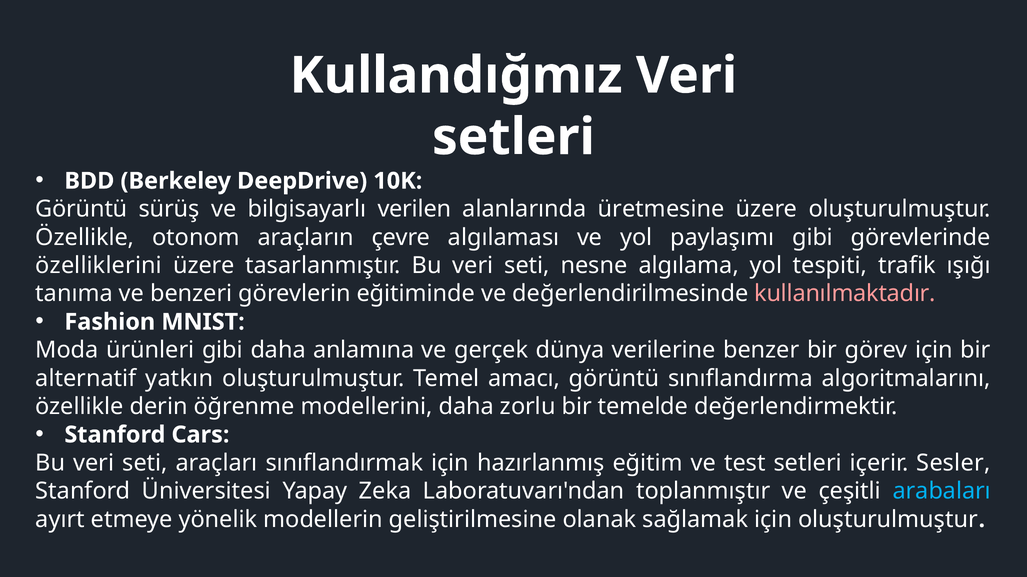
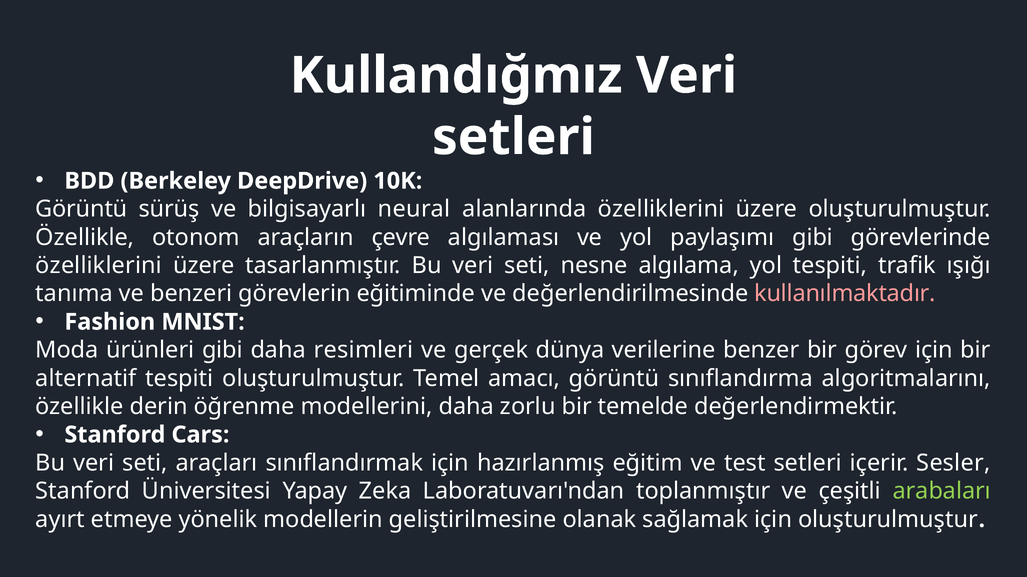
verilen: verilen -> neural
alanlarında üretmesine: üretmesine -> özelliklerini
anlamına: anlamına -> resimleri
alternatif yatkın: yatkın -> tespiti
arabaları colour: light blue -> light green
